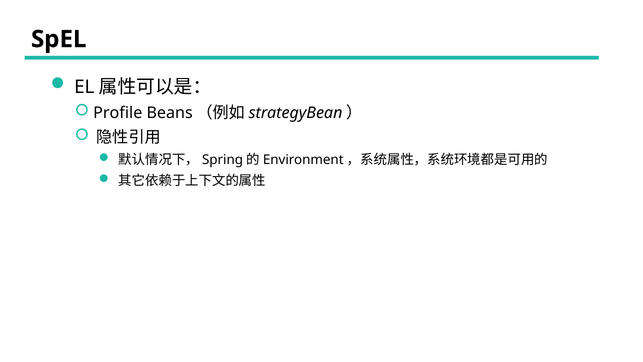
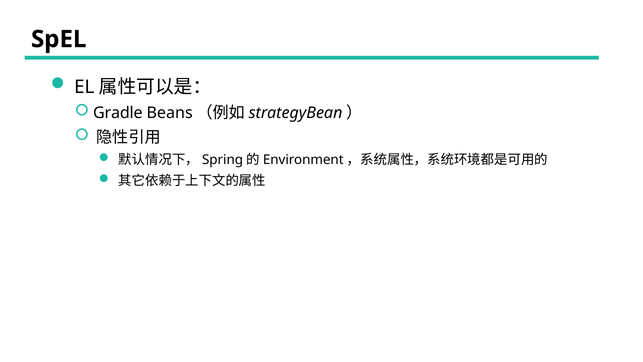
Profile: Profile -> Gradle
